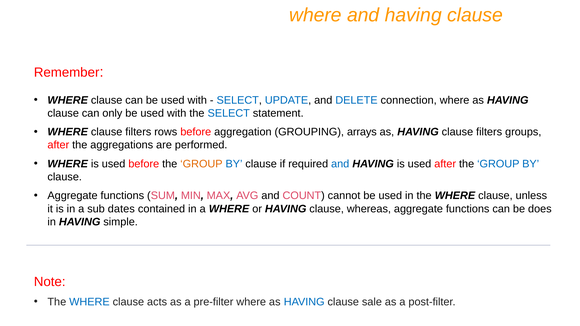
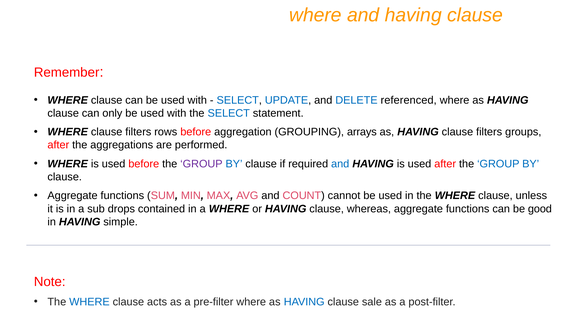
connection: connection -> referenced
GROUP at (201, 164) colour: orange -> purple
dates: dates -> drops
does: does -> good
